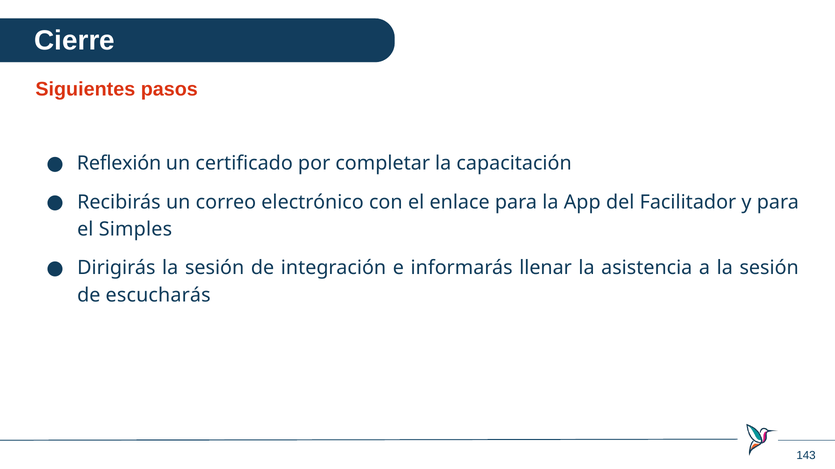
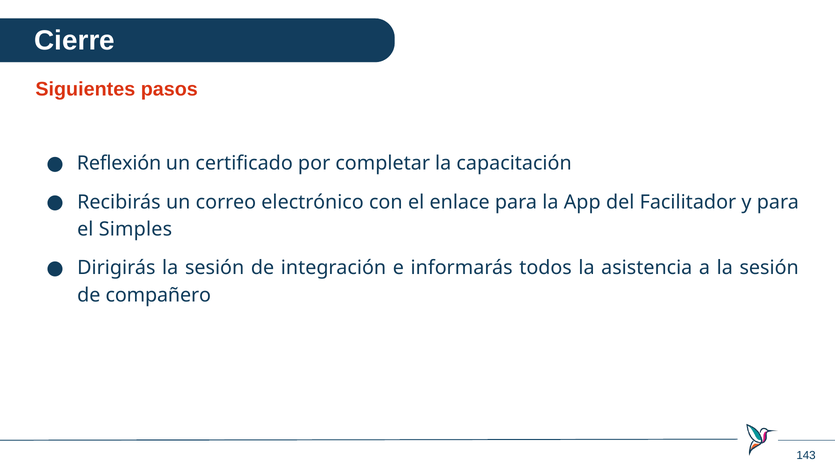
llenar: llenar -> todos
escucharás: escucharás -> compañero
